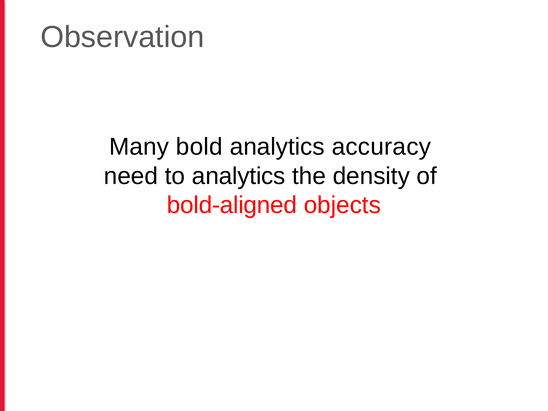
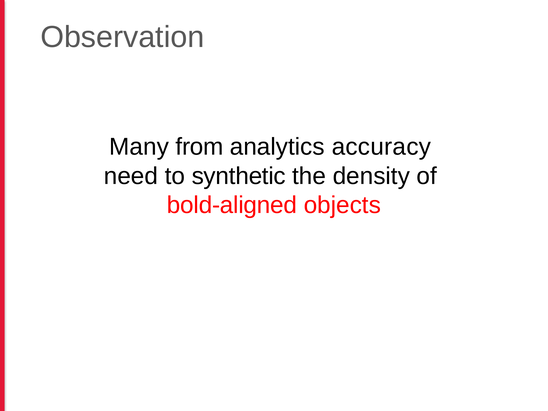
bold: bold -> from
to analytics: analytics -> synthetic
